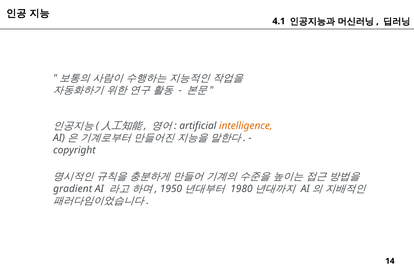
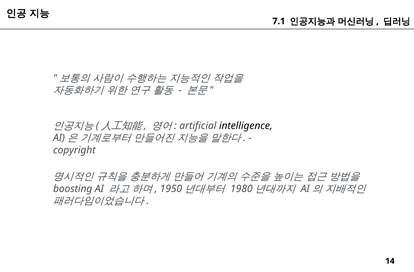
4.1: 4.1 -> 7.1
intelligence colour: orange -> black
gradient: gradient -> boosting
